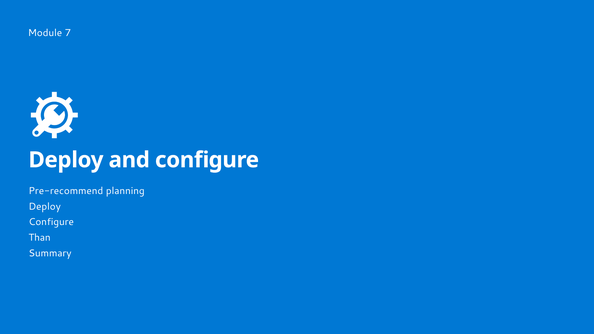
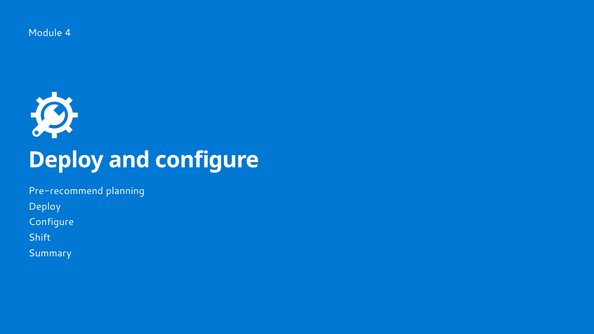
7: 7 -> 4
Than: Than -> Shift
